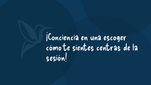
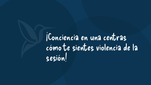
escoger: escoger -> centras
centras: centras -> violencia
